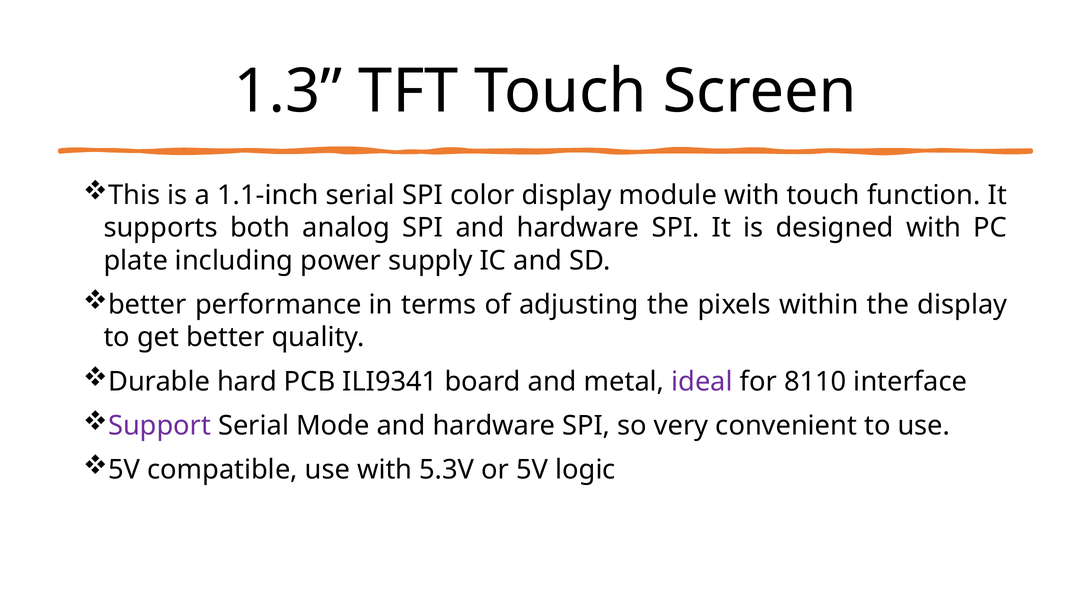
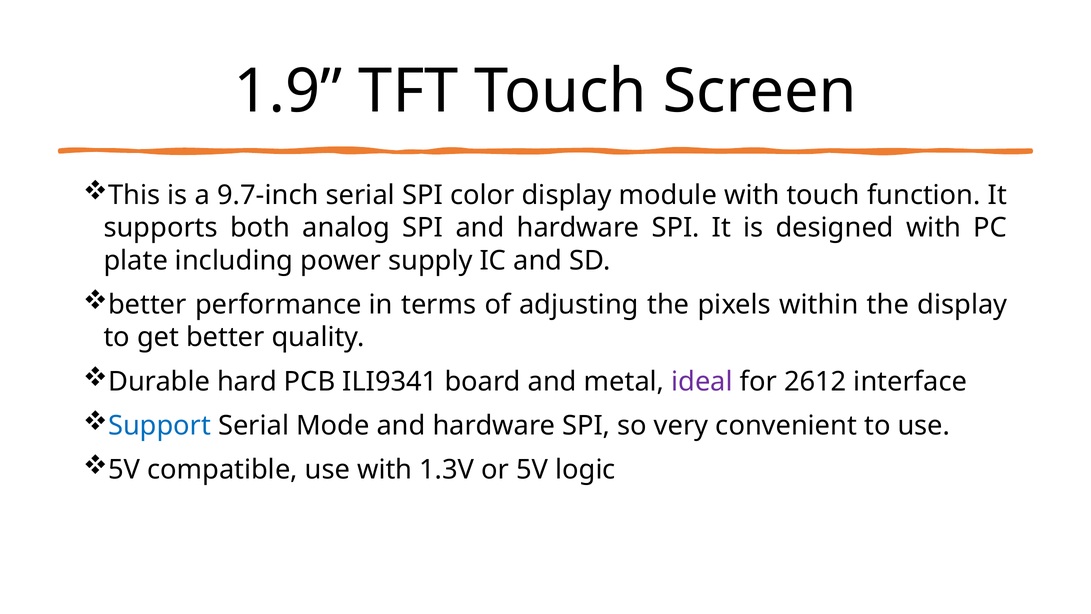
1.3: 1.3 -> 1.9
1.1-inch: 1.1-inch -> 9.7-inch
8110: 8110 -> 2612
Support colour: purple -> blue
5.3V: 5.3V -> 1.3V
